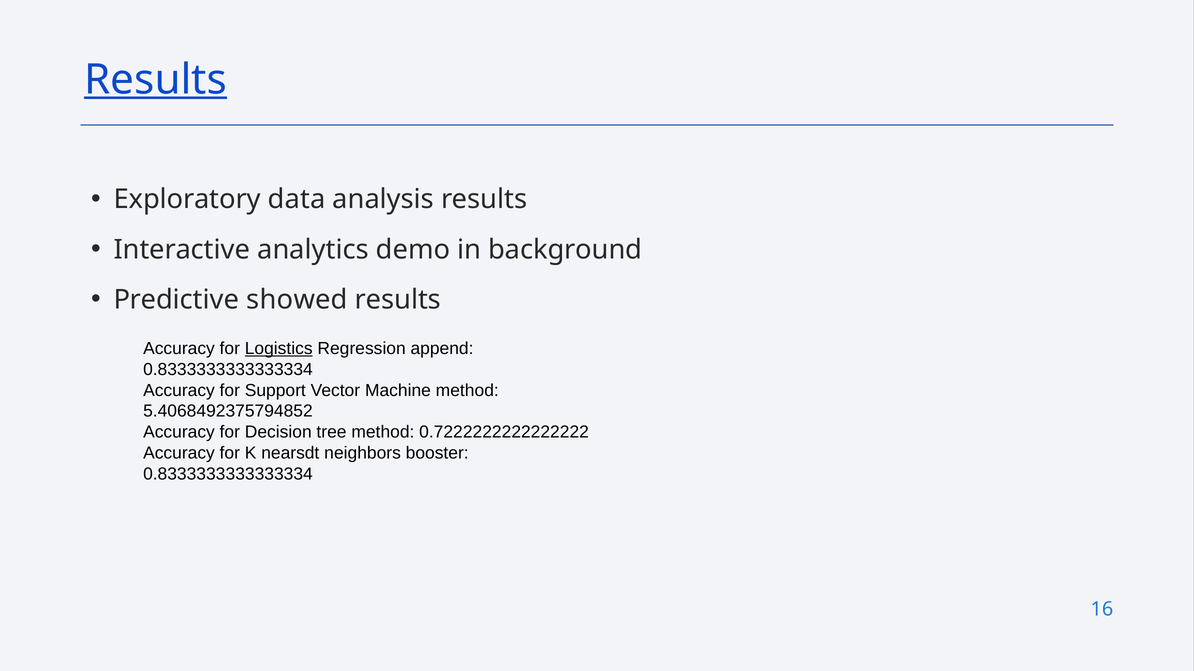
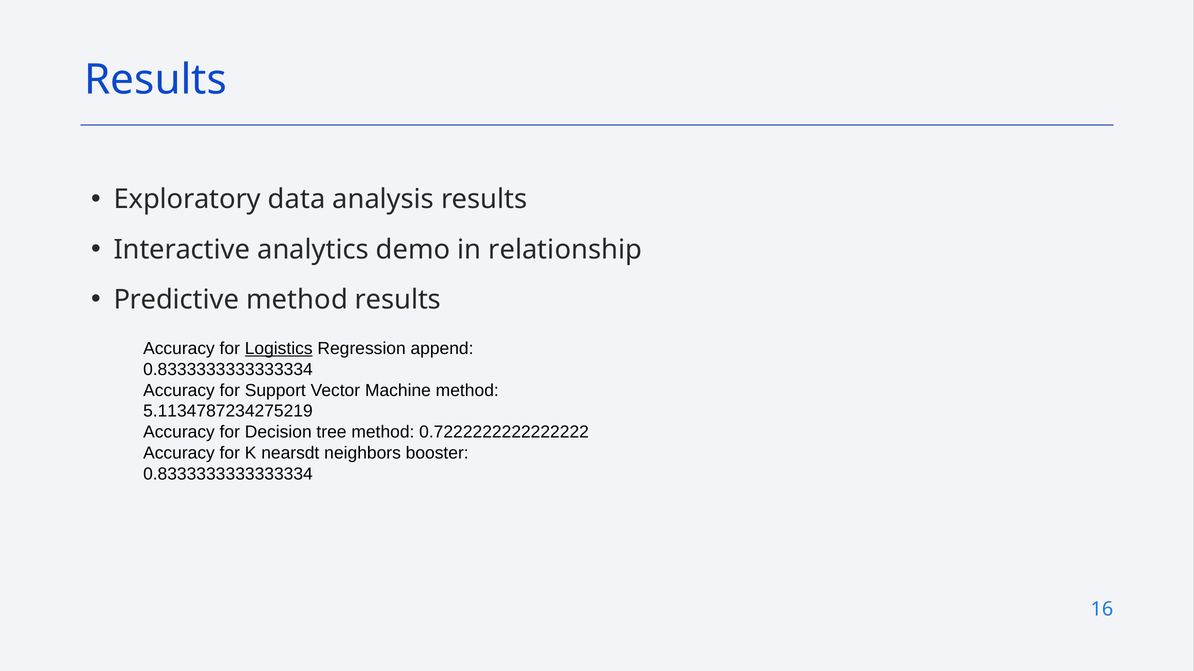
Results at (156, 80) underline: present -> none
background: background -> relationship
Predictive showed: showed -> method
5.4068492375794852: 5.4068492375794852 -> 5.1134787234275219
